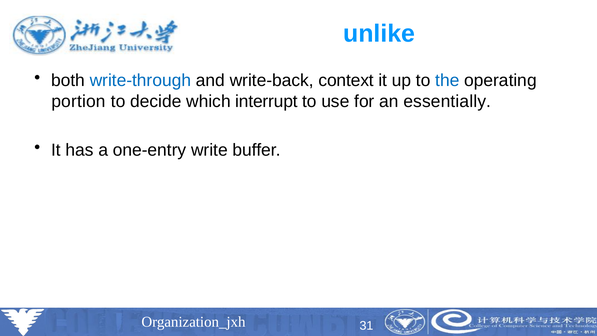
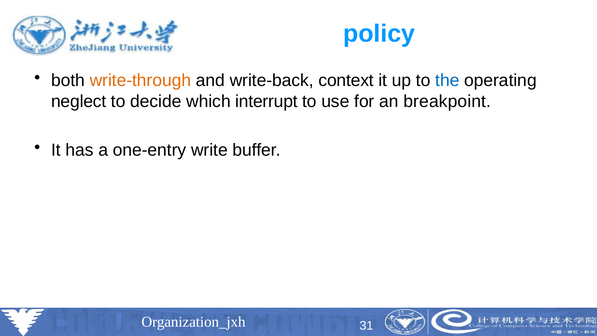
unlike: unlike -> policy
write-through colour: blue -> orange
portion: portion -> neglect
essentially: essentially -> breakpoint
